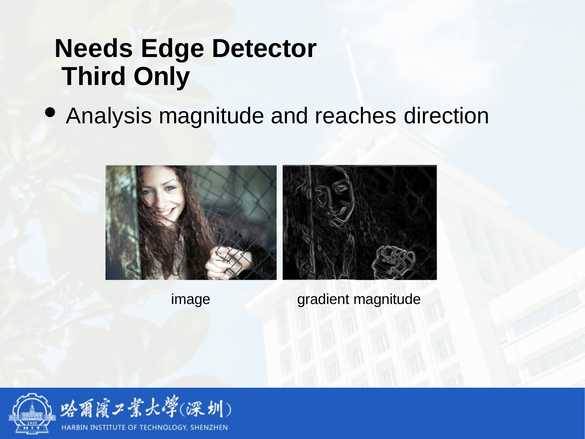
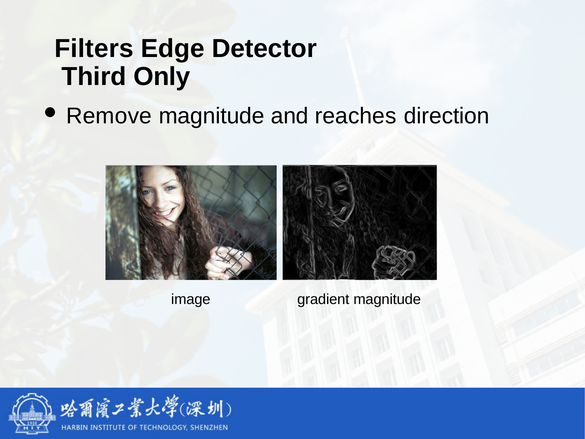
Needs: Needs -> Filters
Analysis: Analysis -> Remove
